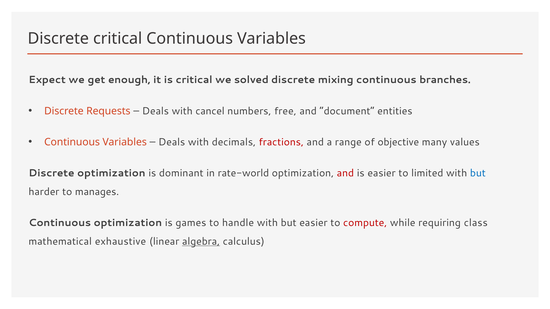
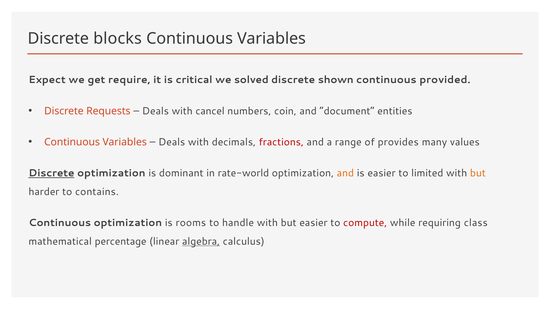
Discrete critical: critical -> blocks
enough: enough -> require
mixing: mixing -> shown
branches: branches -> provided
free: free -> coin
objective: objective -> provides
Discrete at (51, 173) underline: none -> present
and at (345, 173) colour: red -> orange
but at (478, 173) colour: blue -> orange
manages: manages -> contains
games: games -> rooms
exhaustive: exhaustive -> percentage
